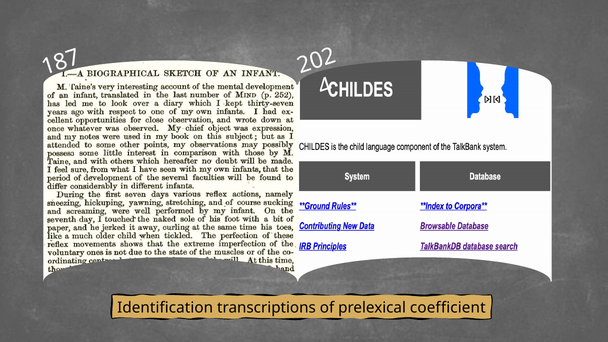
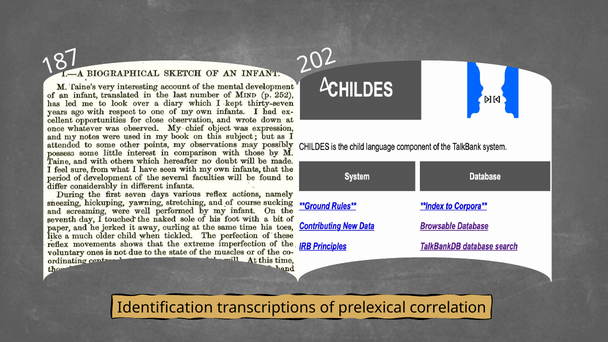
coefficient: coefficient -> correlation
